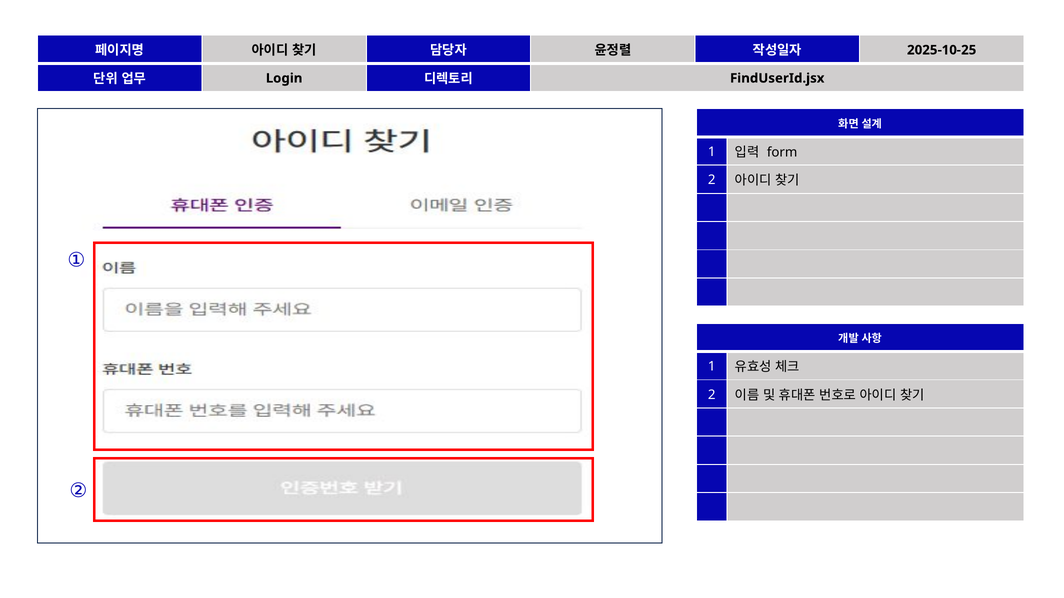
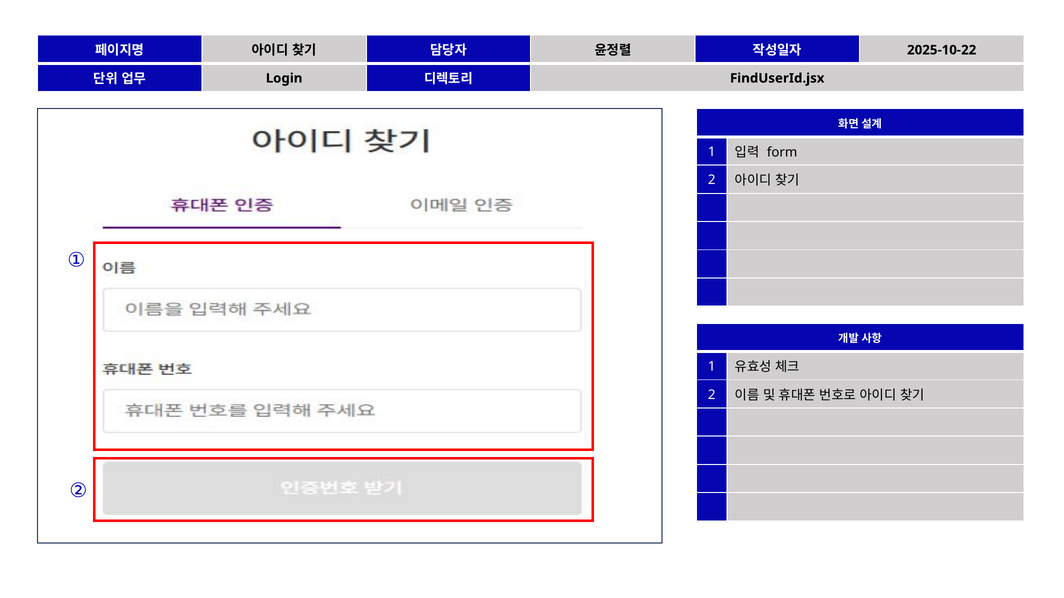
2025-10-25: 2025-10-25 -> 2025-10-22
